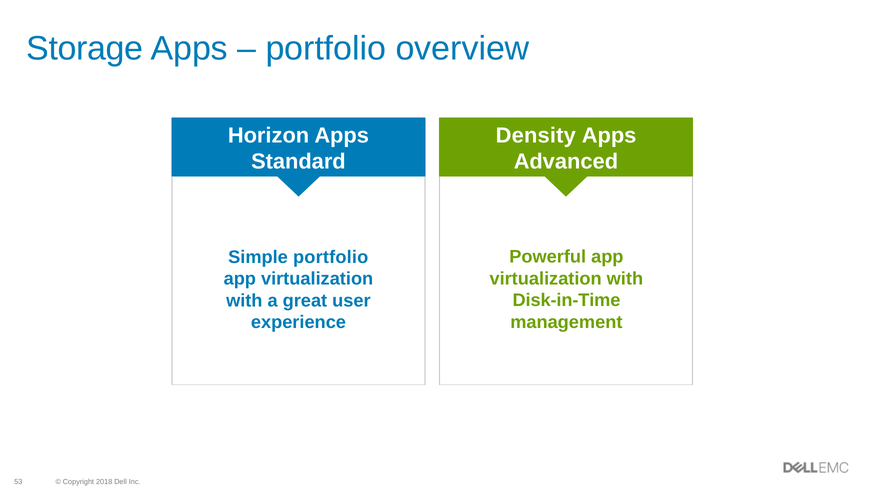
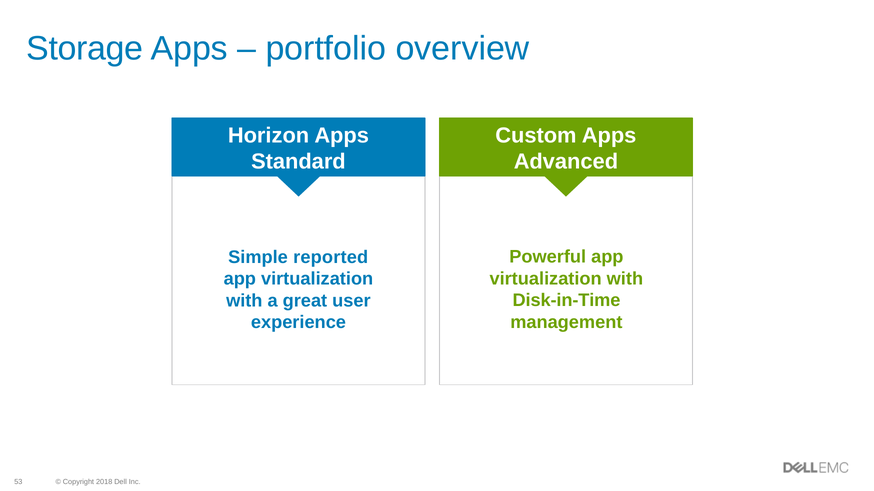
Density: Density -> Custom
Simple portfolio: portfolio -> reported
